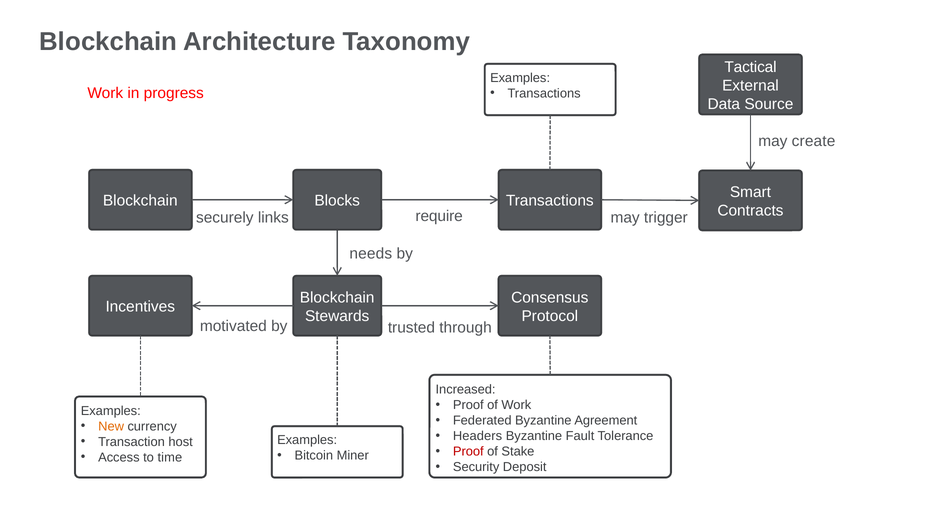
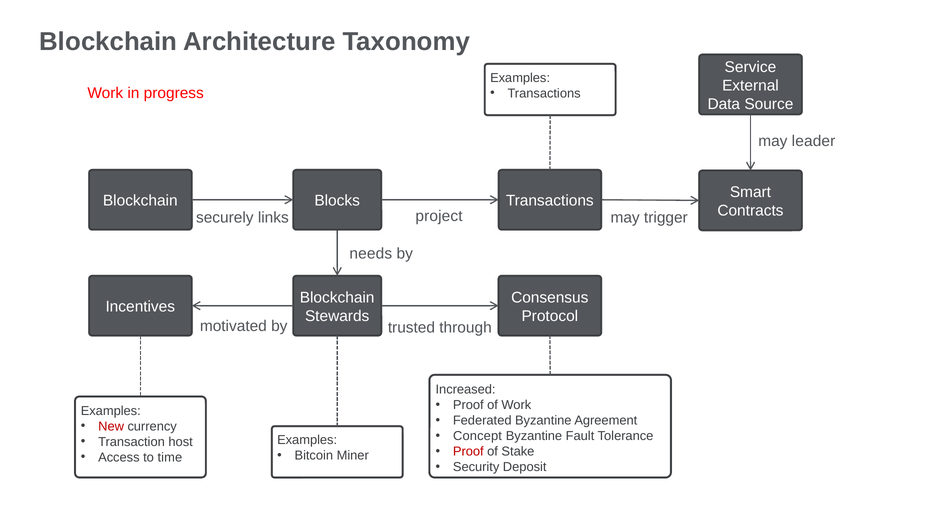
Tactical: Tactical -> Service
create: create -> leader
require: require -> project
New colour: orange -> red
Headers: Headers -> Concept
